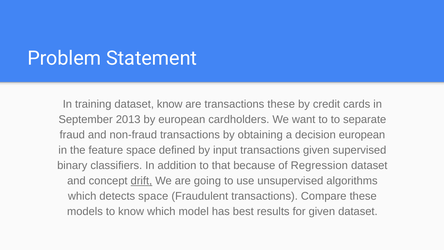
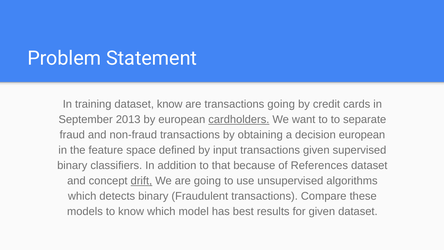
transactions these: these -> going
cardholders underline: none -> present
Regression: Regression -> References
detects space: space -> binary
